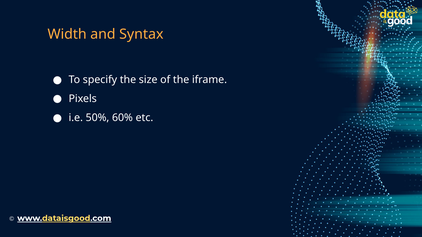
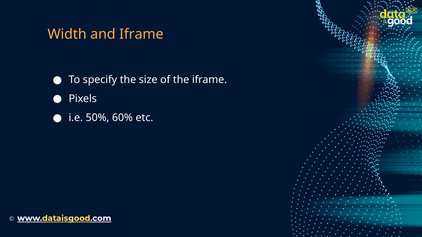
and Syntax: Syntax -> Iframe
